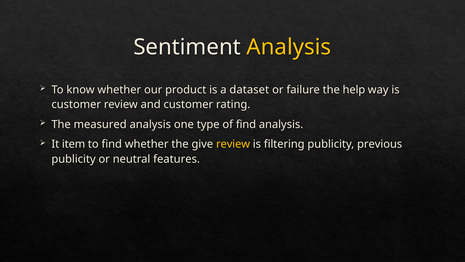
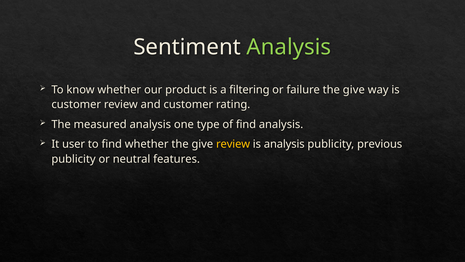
Analysis at (289, 47) colour: yellow -> light green
dataset: dataset -> filtering
failure the help: help -> give
item: item -> user
is filtering: filtering -> analysis
